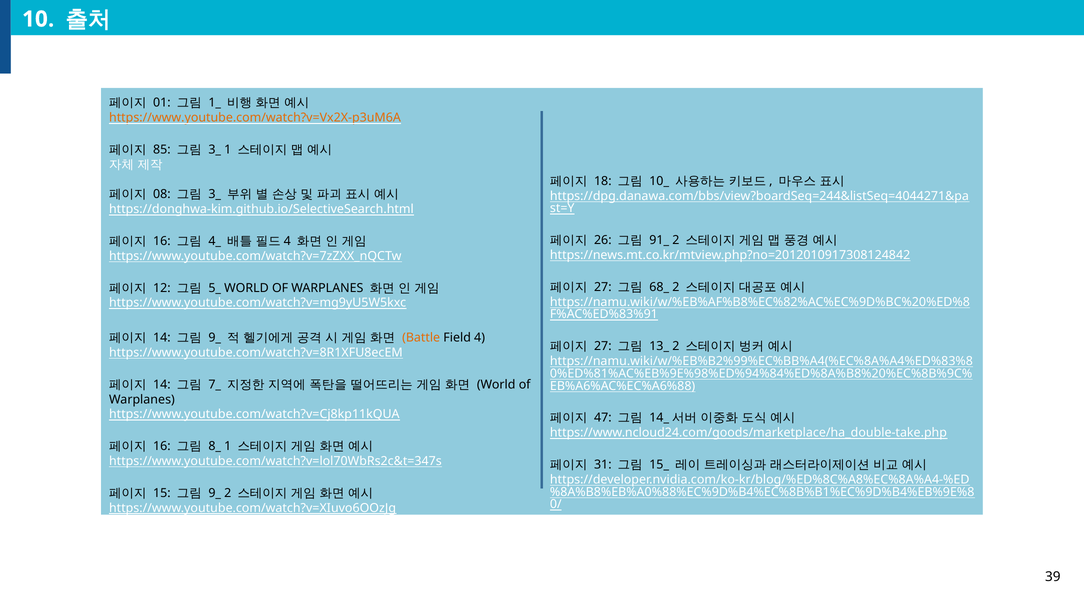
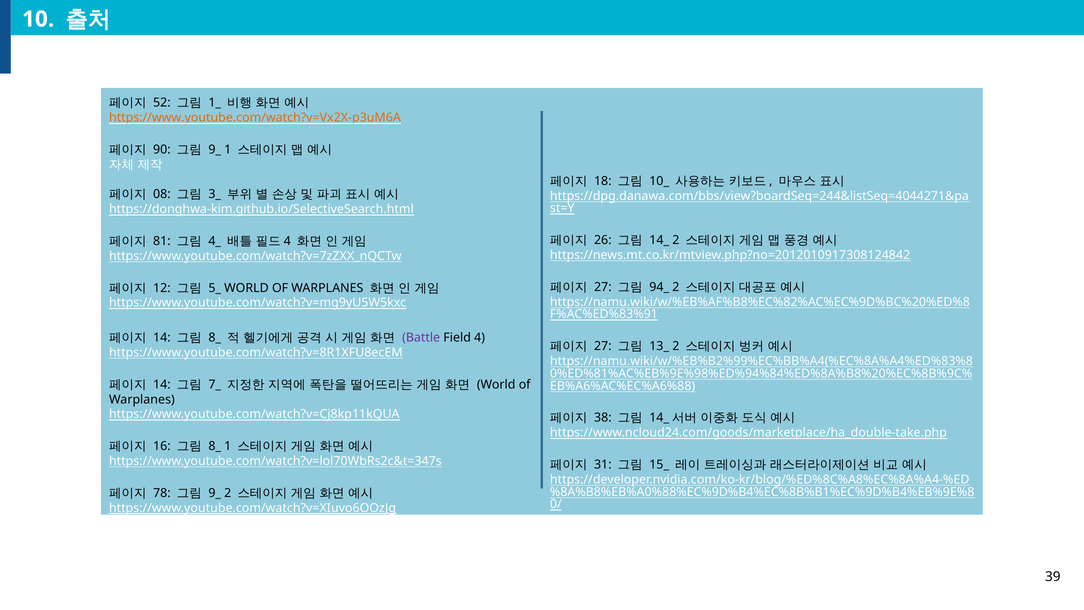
01: 01 -> 52
85: 85 -> 90
3_ at (215, 150): 3_ -> 9_
91_: 91_ -> 14_
16 at (162, 241): 16 -> 81
68_: 68_ -> 94_
9_ at (215, 338): 9_ -> 8_
Battle colour: orange -> purple
47: 47 -> 38
15: 15 -> 78
